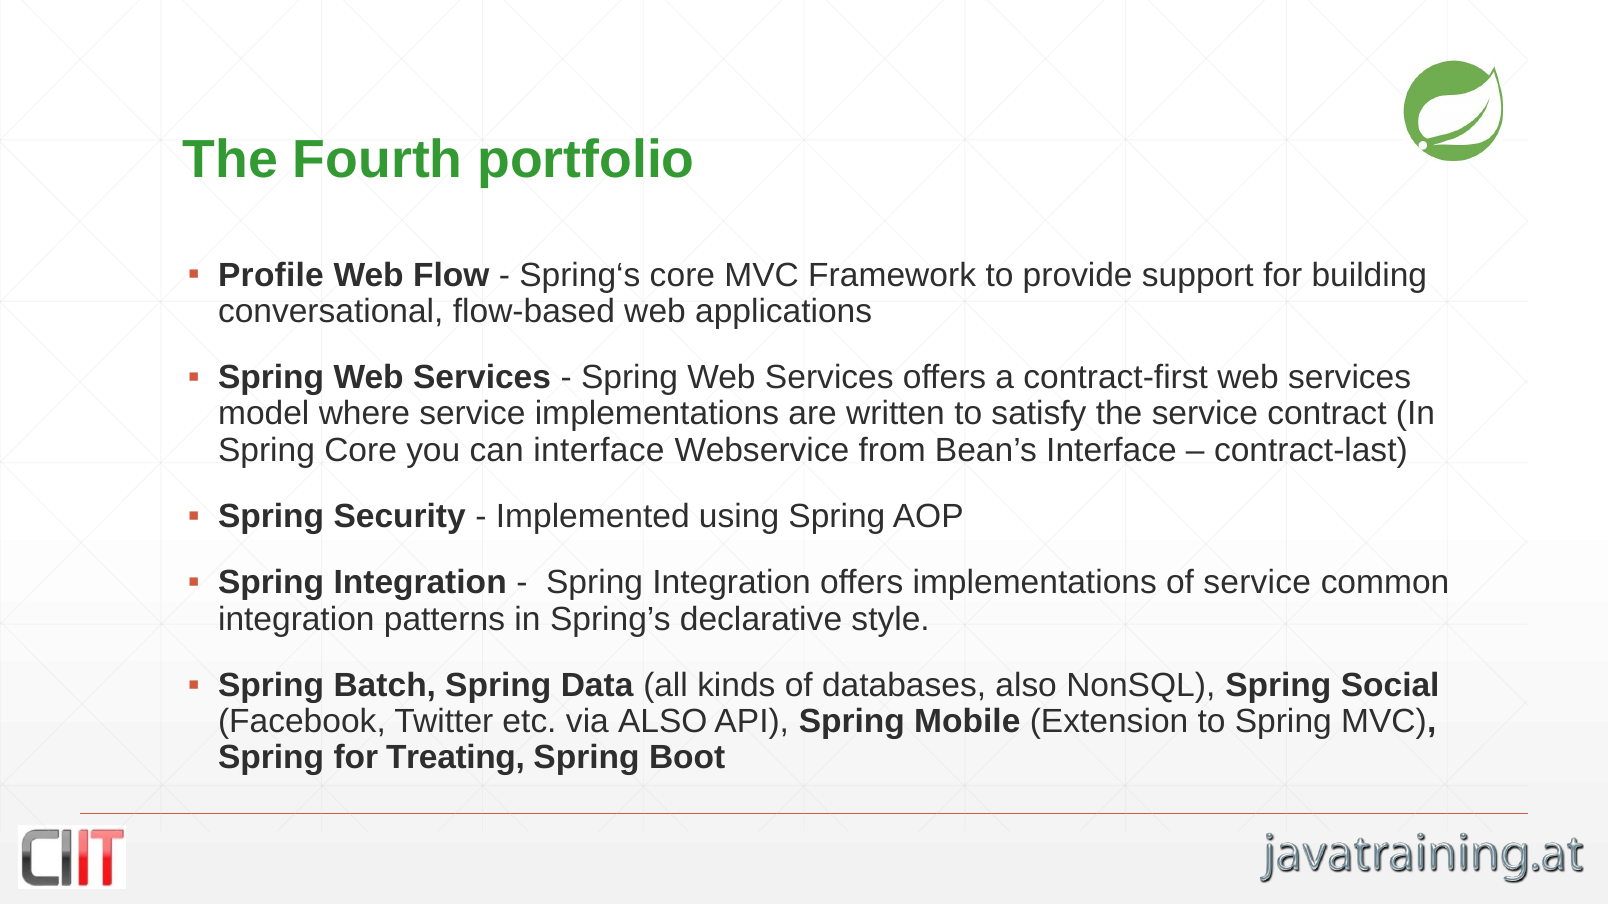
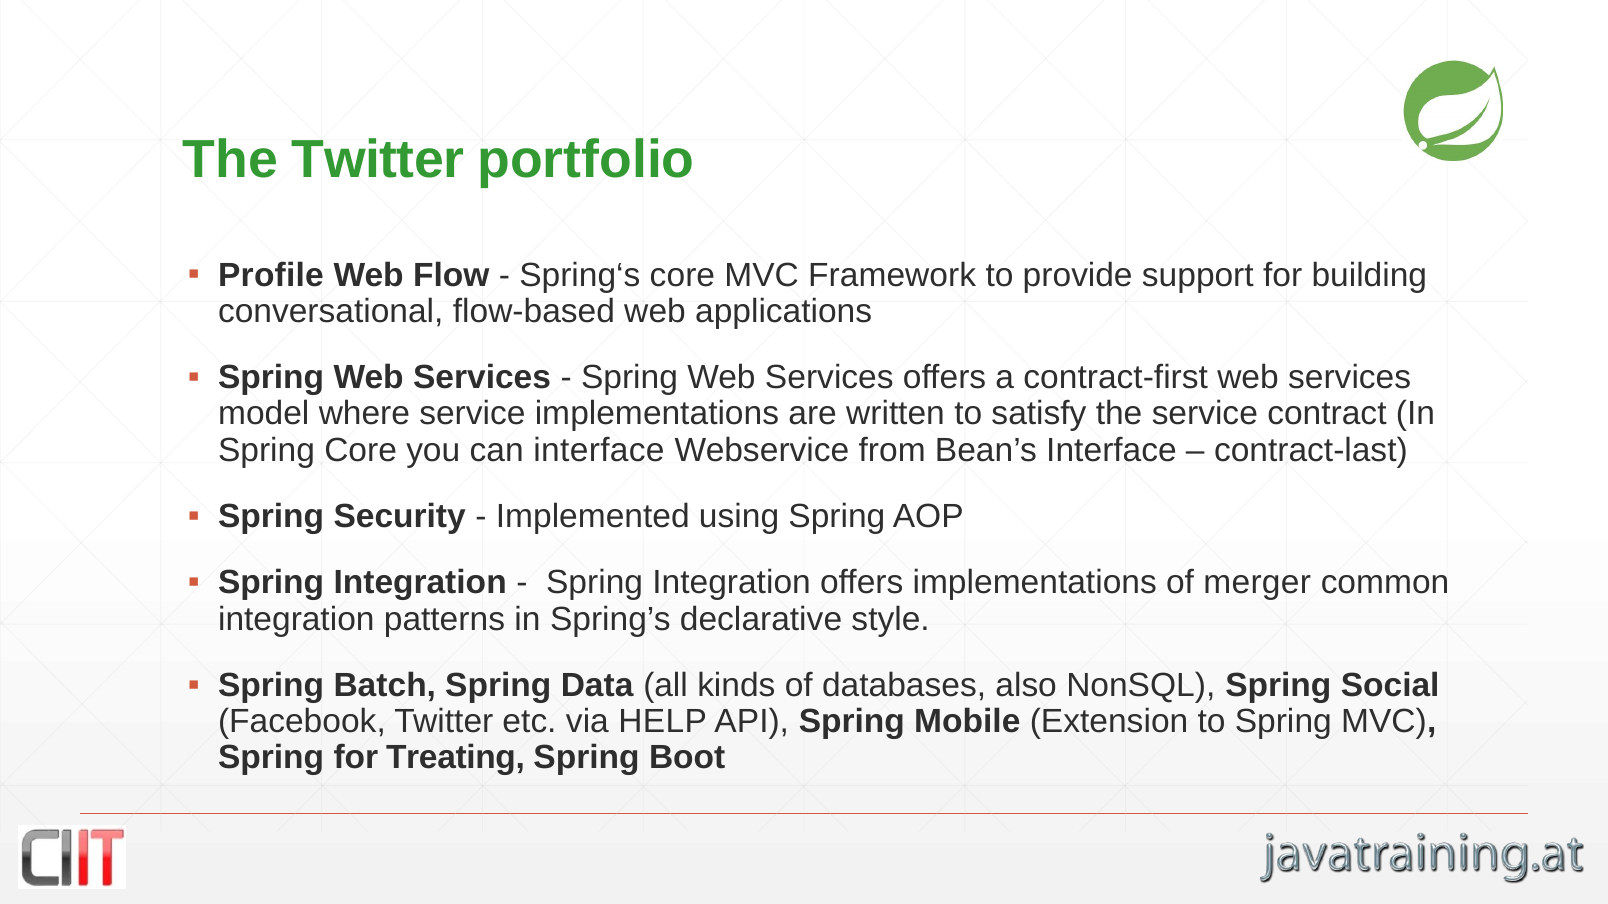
The Fourth: Fourth -> Twitter
of service: service -> merger
via ALSO: ALSO -> HELP
